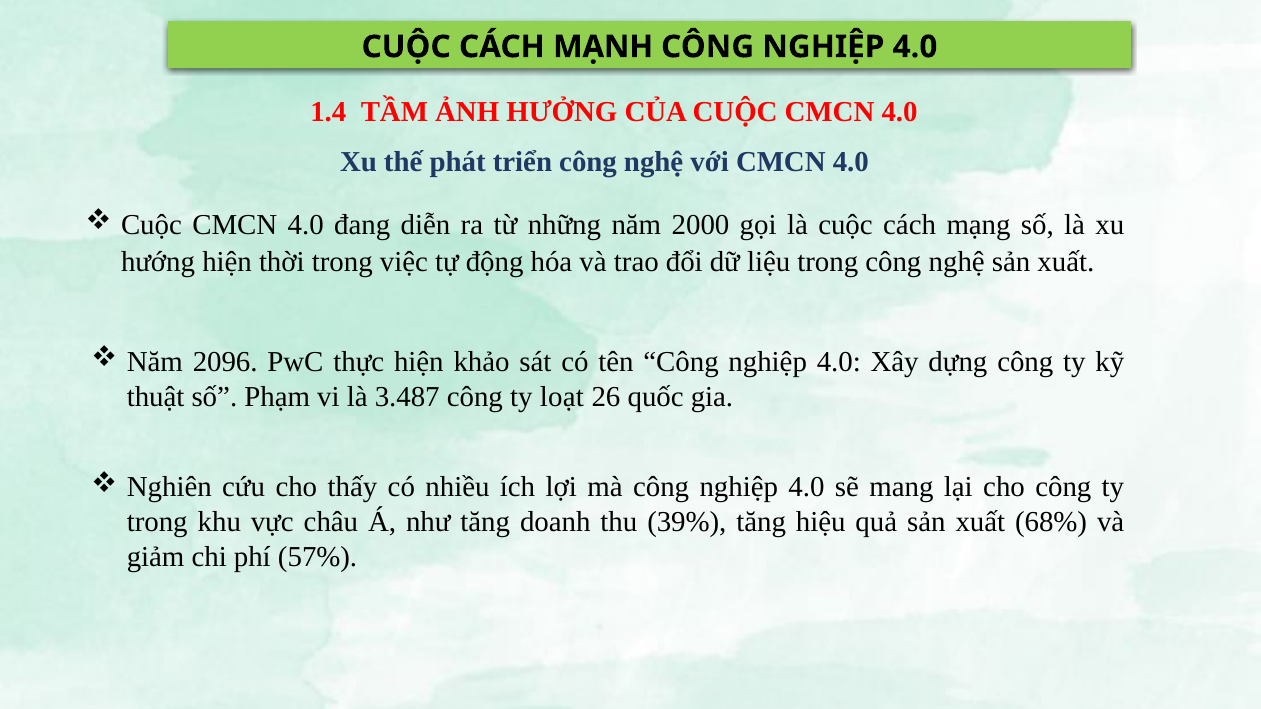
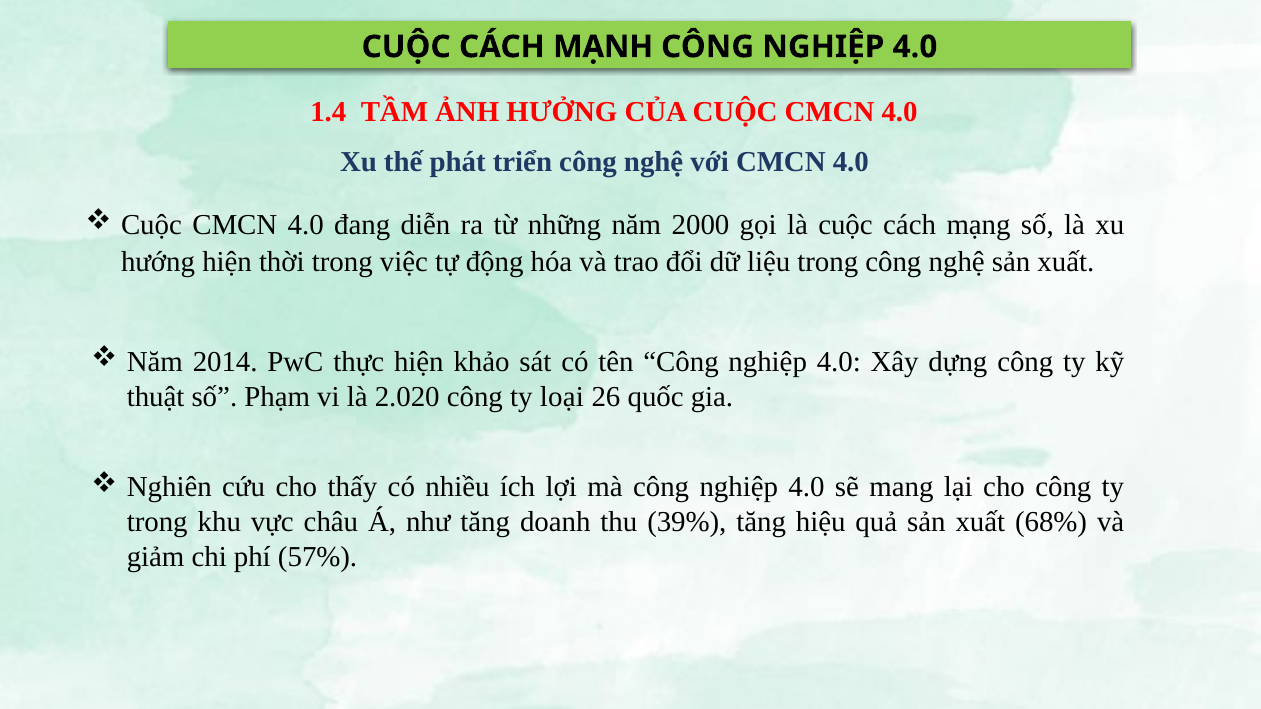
2096: 2096 -> 2014
3.487: 3.487 -> 2.020
loạt: loạt -> loại
